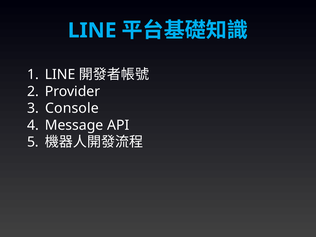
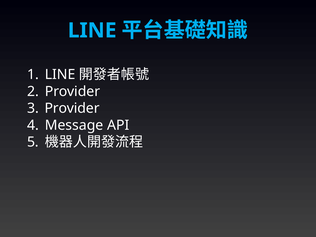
Console at (72, 108): Console -> Provider
